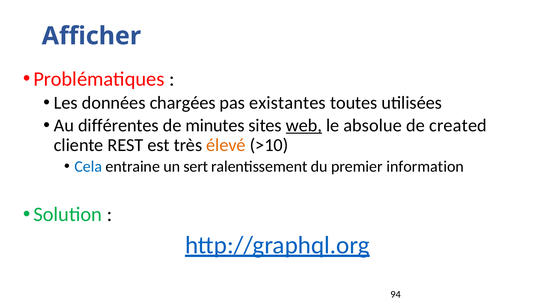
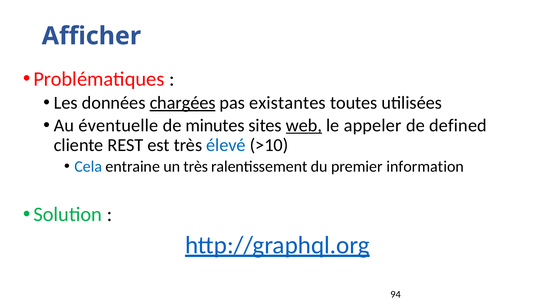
chargées underline: none -> present
différentes: différentes -> éventuelle
absolue: absolue -> appeler
created: created -> defined
élevé colour: orange -> blue
un sert: sert -> très
